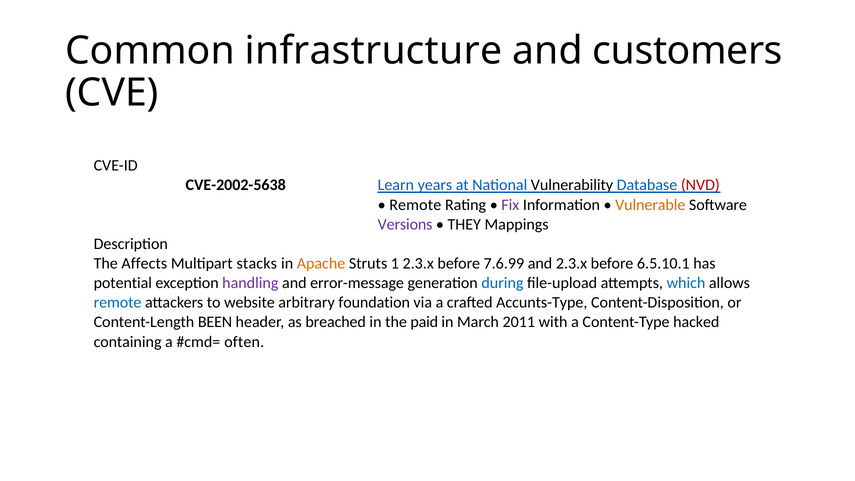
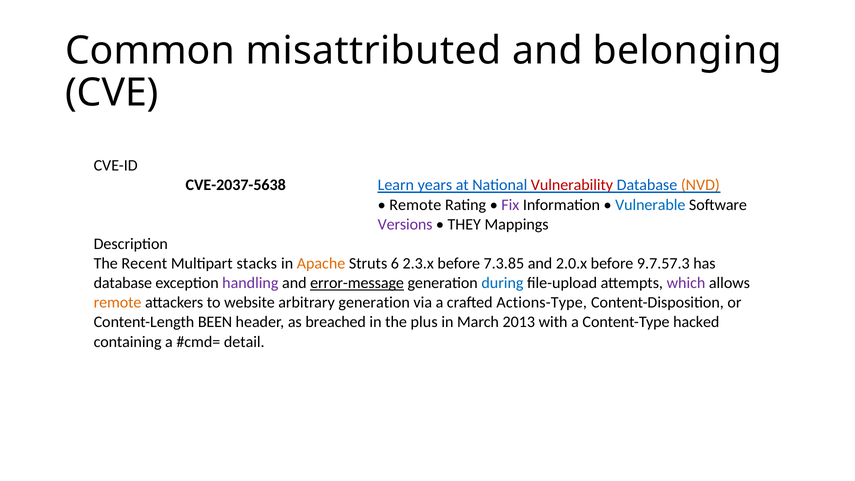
infrastructure: infrastructure -> misattributed
customers: customers -> belonging
CVE-2002-5638: CVE-2002-5638 -> CVE-2037-5638
Vulnerability colour: black -> red
NVD colour: red -> orange
Vulnerable colour: orange -> blue
Affects: Affects -> Recent
1: 1 -> 6
7.6.99: 7.6.99 -> 7.3.85
and 2.3.x: 2.3.x -> 2.0.x
6.5.10.1: 6.5.10.1 -> 9.7.57.3
potential at (123, 283): potential -> database
error-message underline: none -> present
which colour: blue -> purple
remote at (118, 303) colour: blue -> orange
arbitrary foundation: foundation -> generation
Accunts-Type: Accunts-Type -> Actions-Type
paid: paid -> plus
2011: 2011 -> 2013
often: often -> detail
